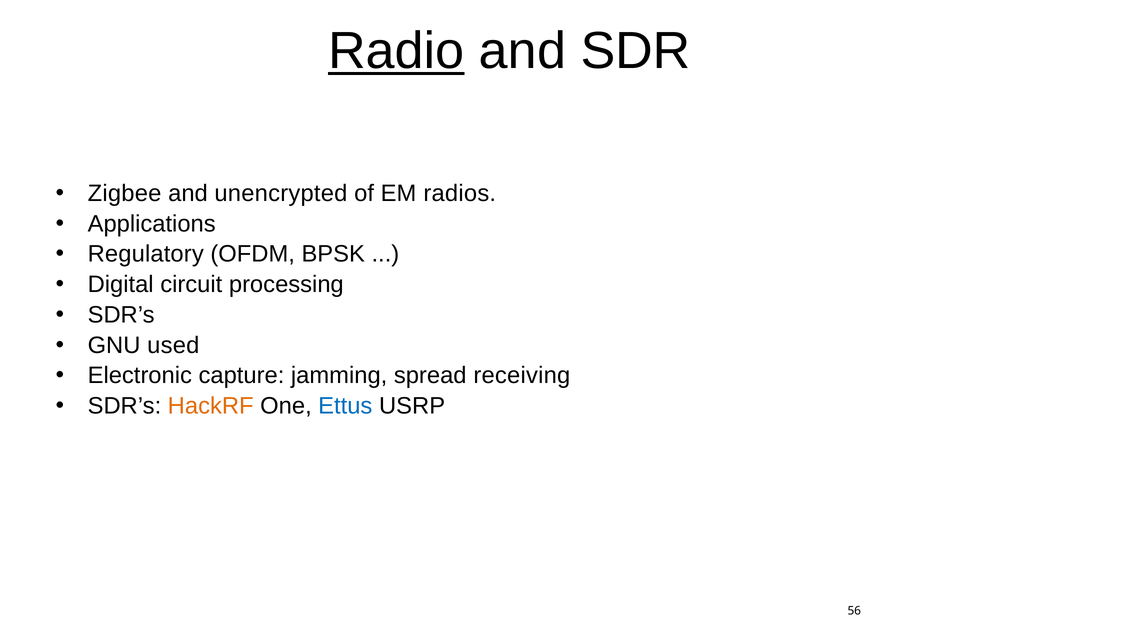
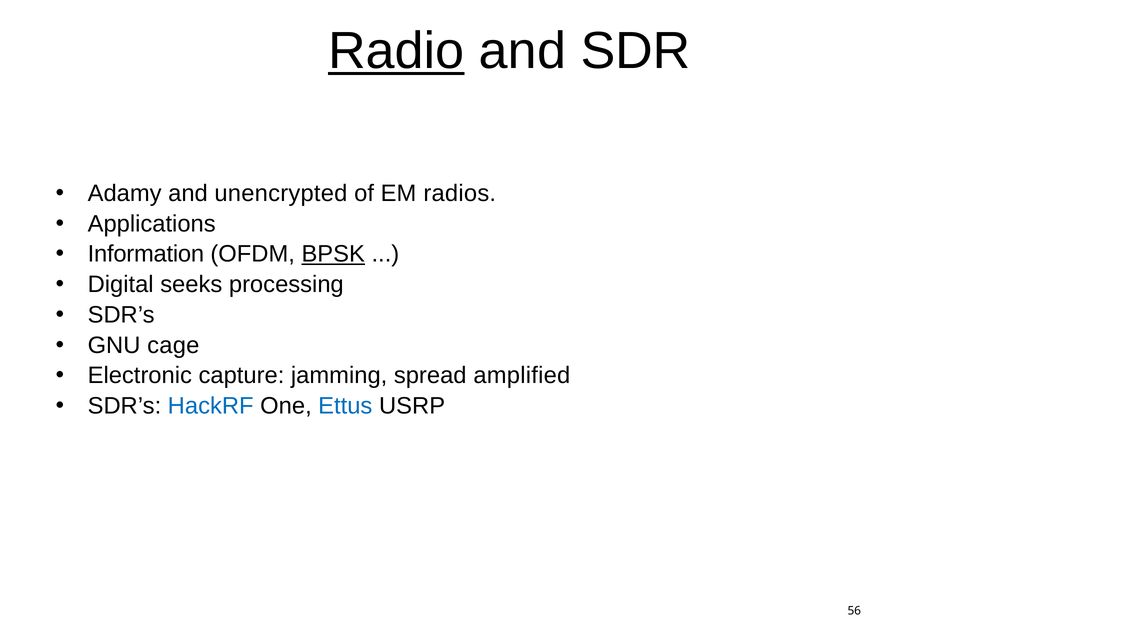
Zigbee: Zigbee -> Adamy
Regulatory: Regulatory -> Information
BPSK underline: none -> present
circuit: circuit -> seeks
used: used -> cage
receiving: receiving -> amplified
HackRF colour: orange -> blue
